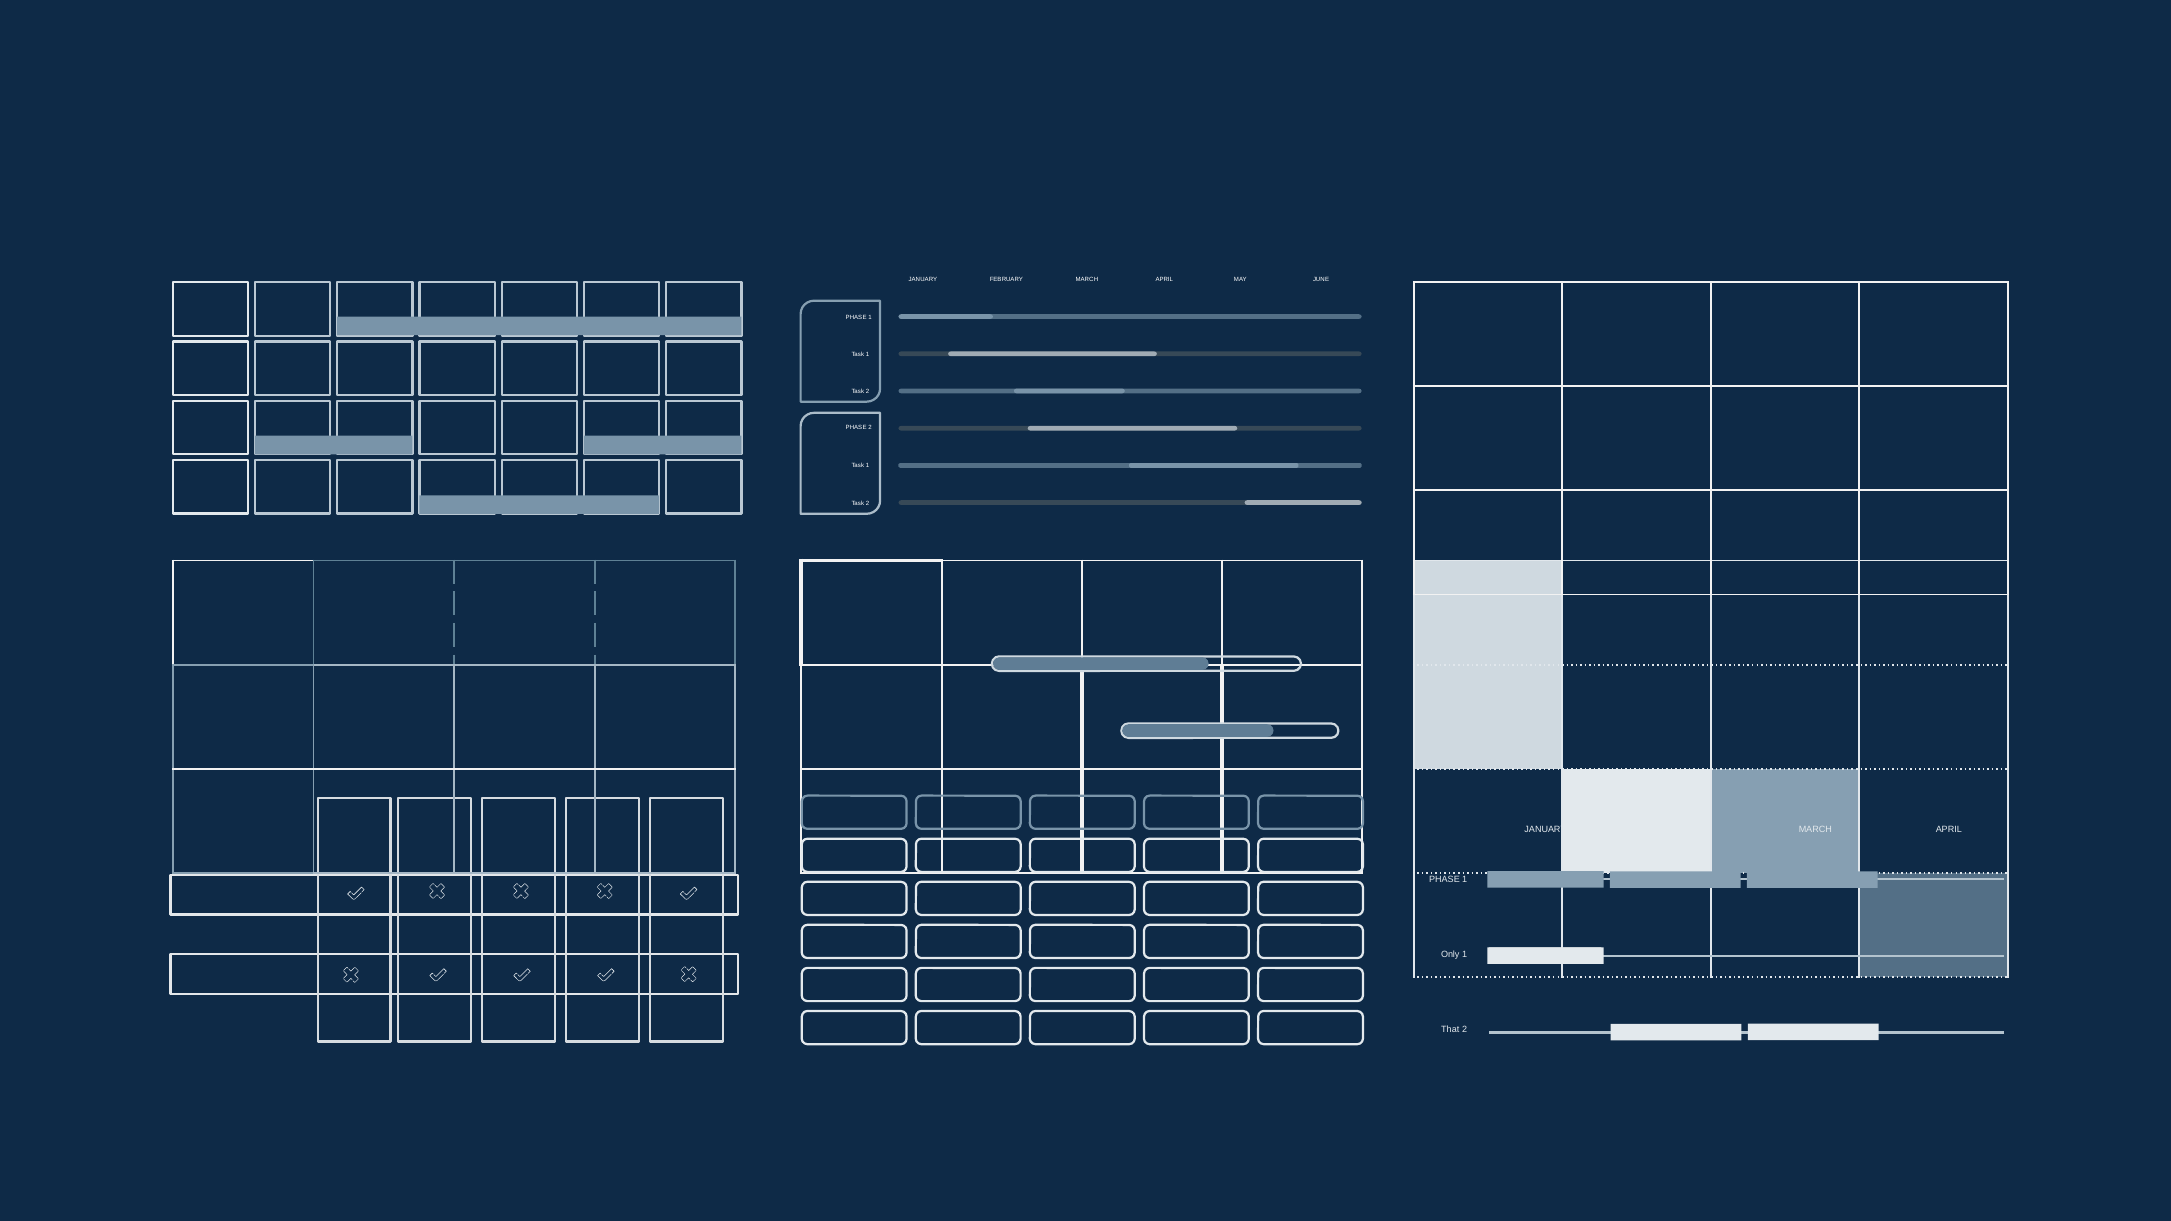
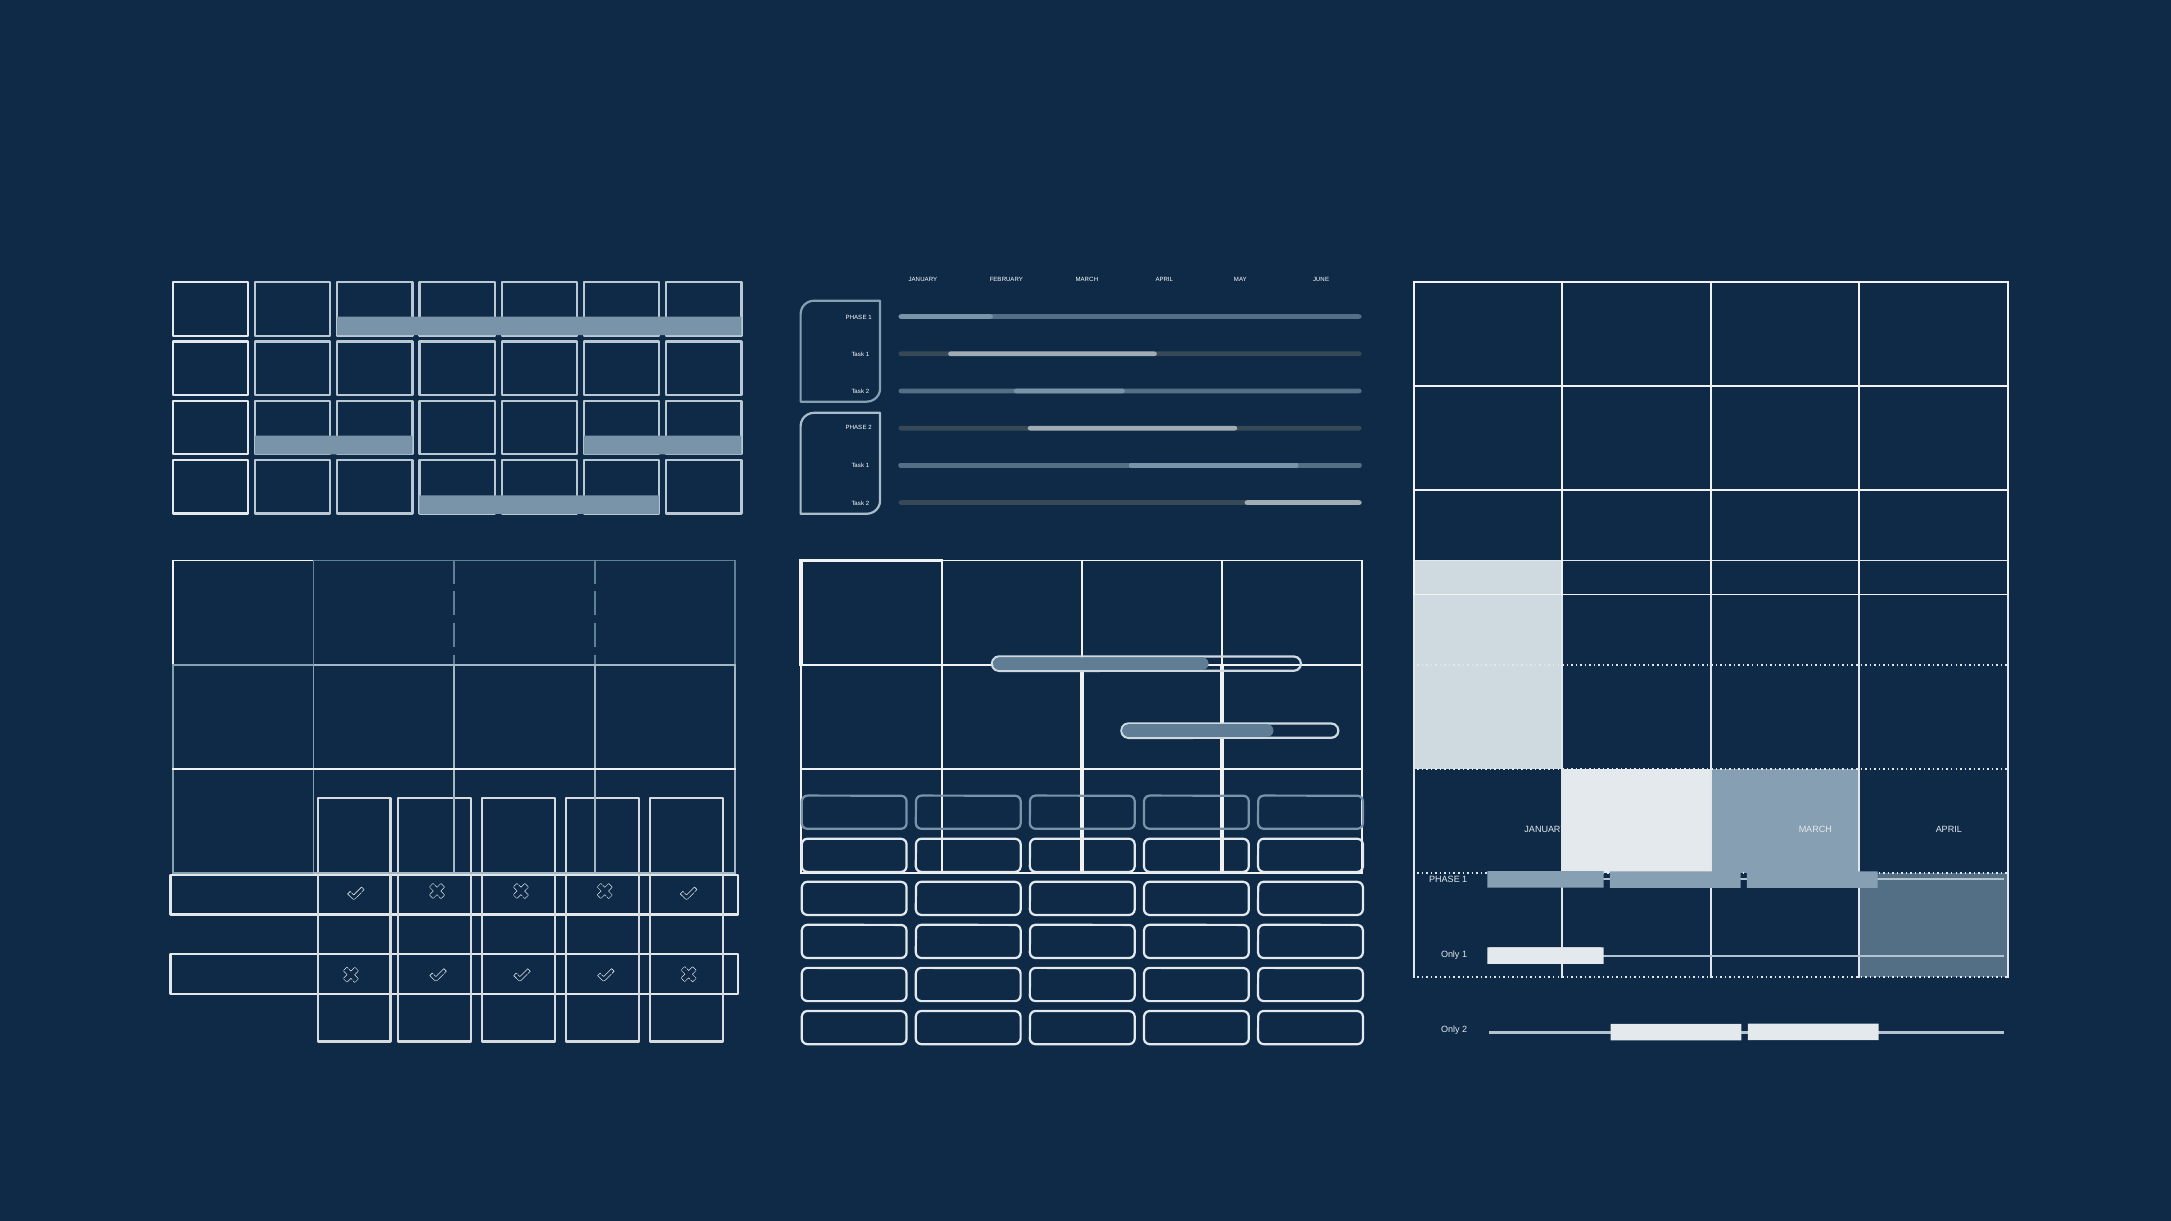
That at (1450, 1030): That -> Only
